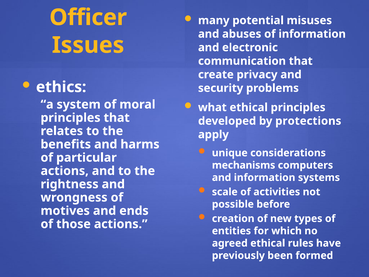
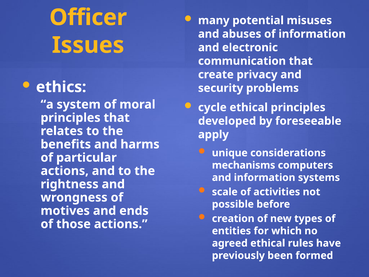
what: what -> cycle
protections: protections -> foreseeable
